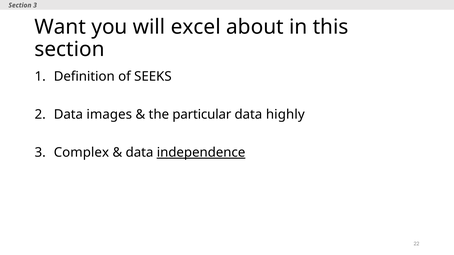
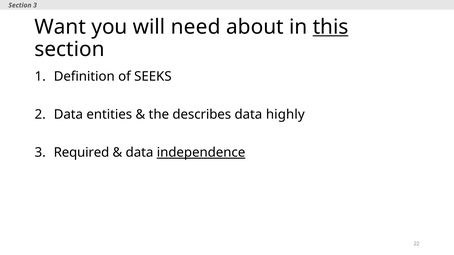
excel: excel -> need
this underline: none -> present
images: images -> entities
particular: particular -> describes
Complex: Complex -> Required
